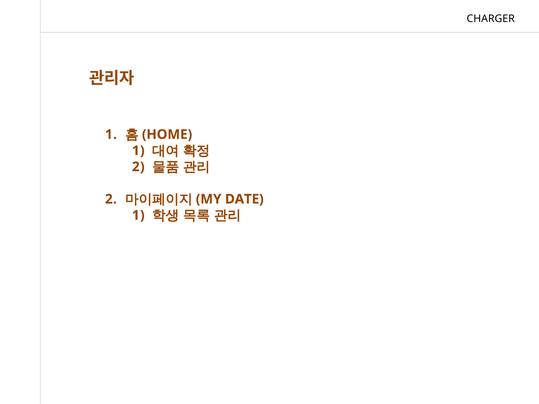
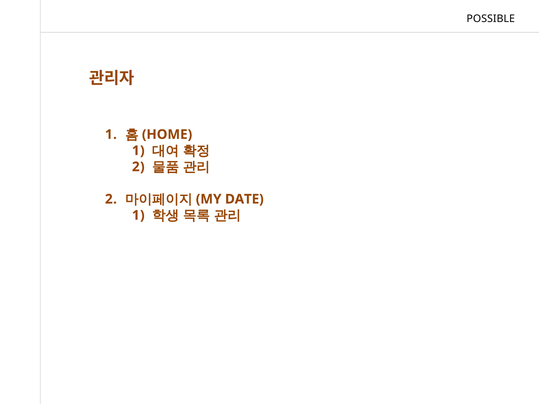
CHARGER: CHARGER -> POSSIBLE
